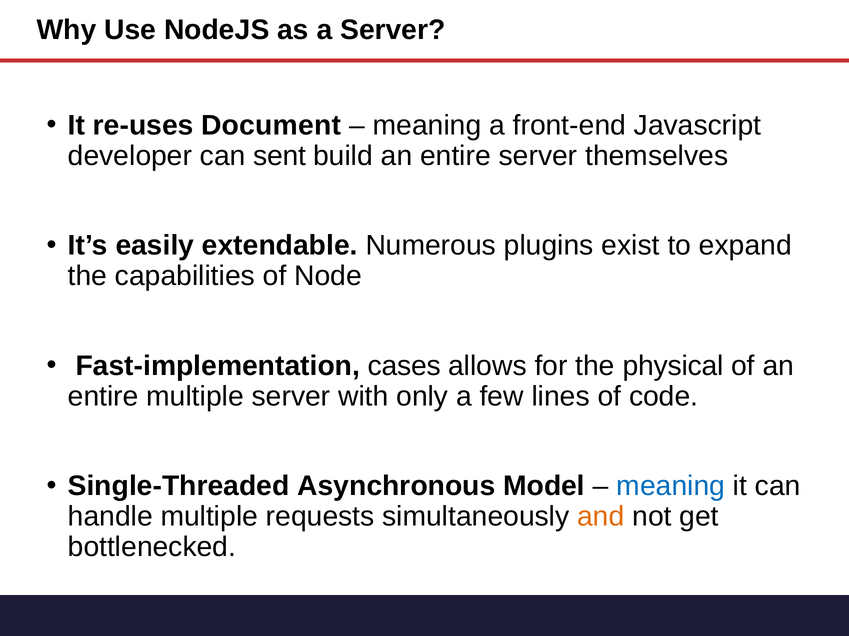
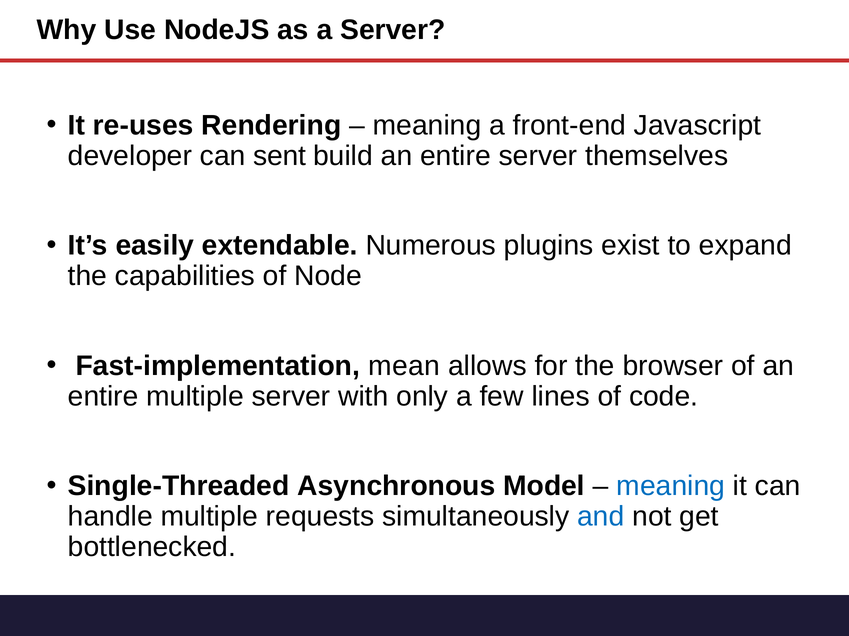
Document: Document -> Rendering
cases: cases -> mean
physical: physical -> browser
and colour: orange -> blue
